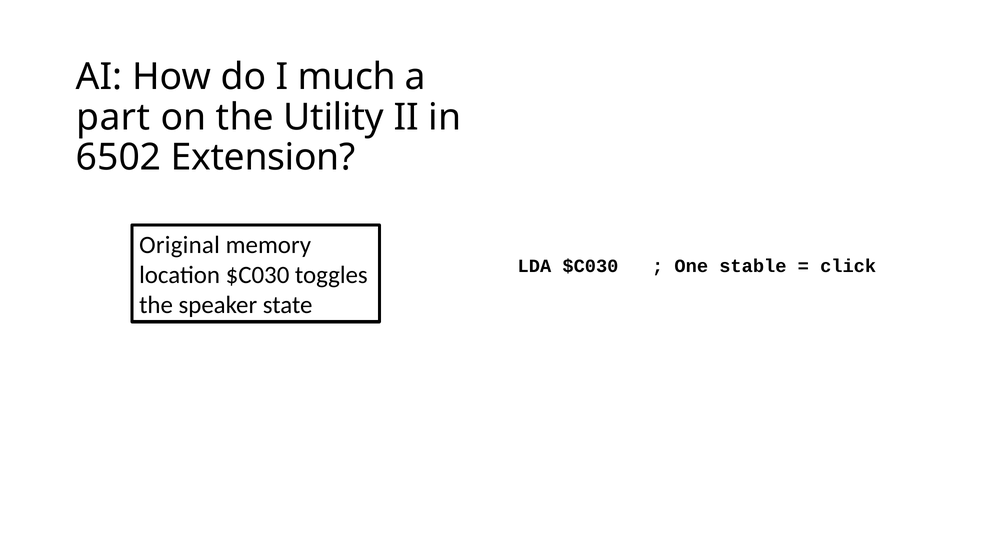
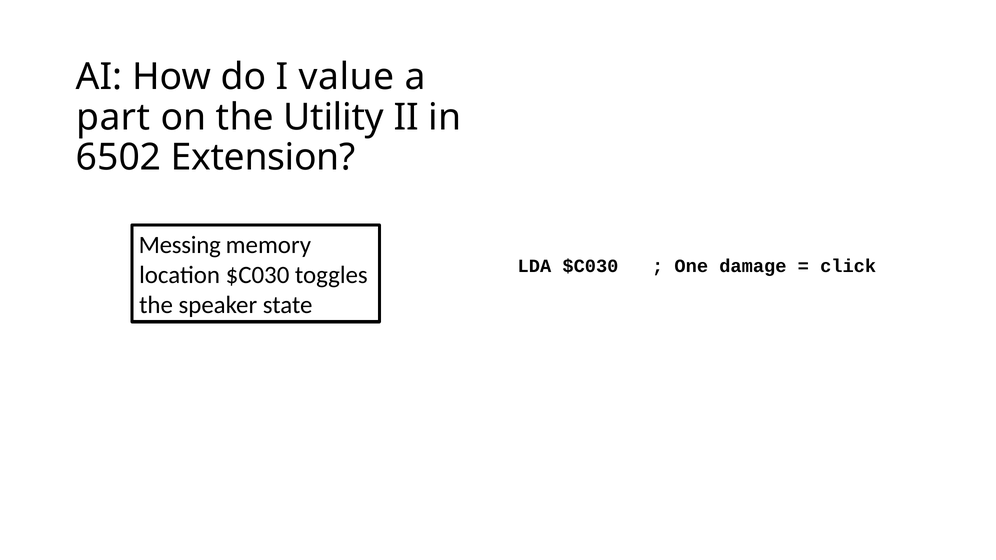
much: much -> value
Original: Original -> Messing
stable: stable -> damage
